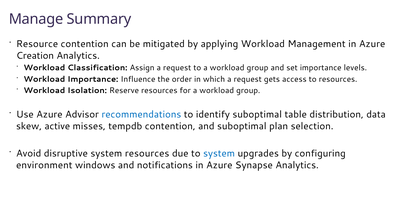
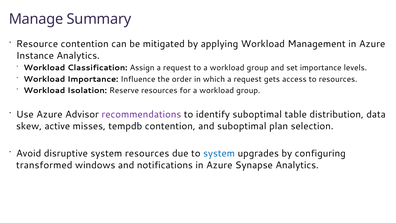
Creation: Creation -> Instance
recommendations colour: blue -> purple
environment: environment -> transformed
